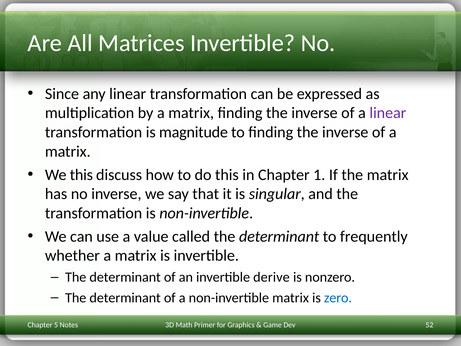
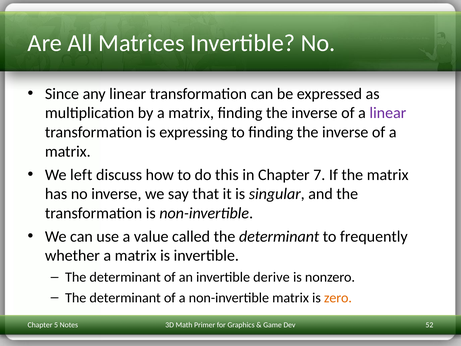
magnitude: magnitude -> expressing
We this: this -> left
1: 1 -> 7
zero colour: blue -> orange
